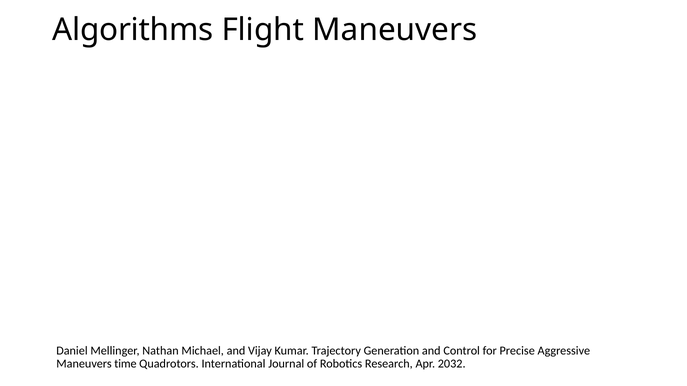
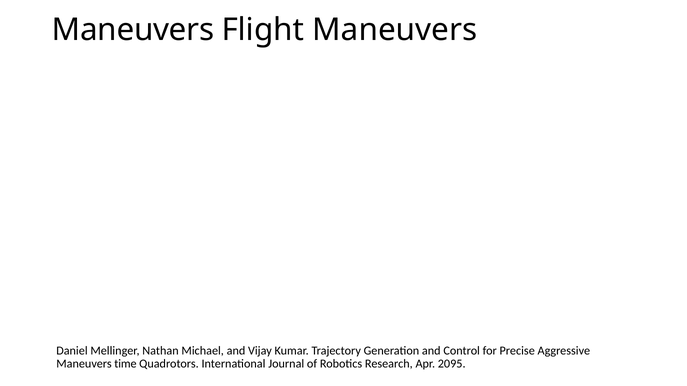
Algorithms at (133, 30): Algorithms -> Maneuvers
2032: 2032 -> 2095
